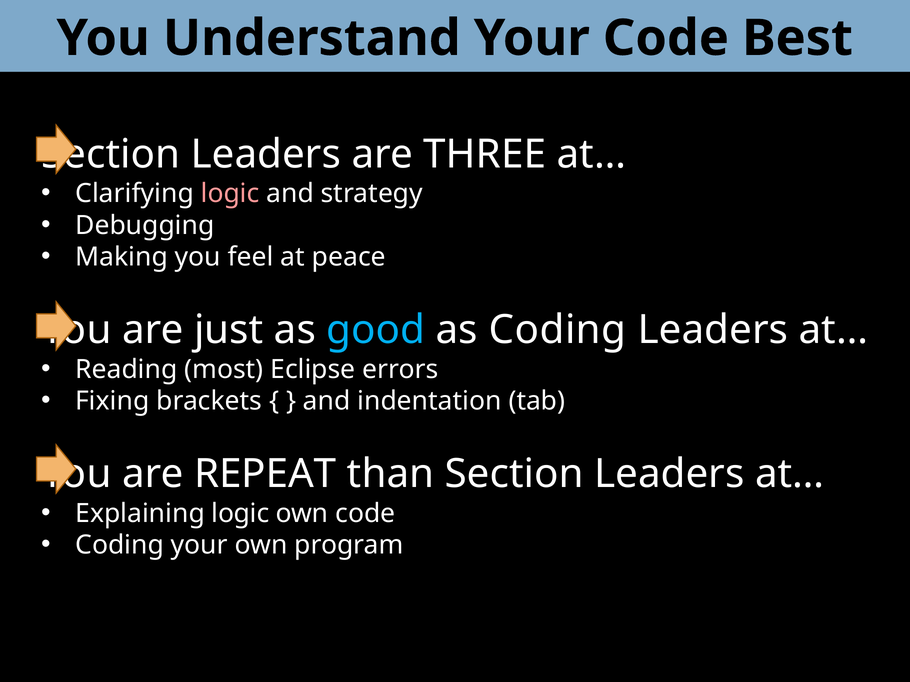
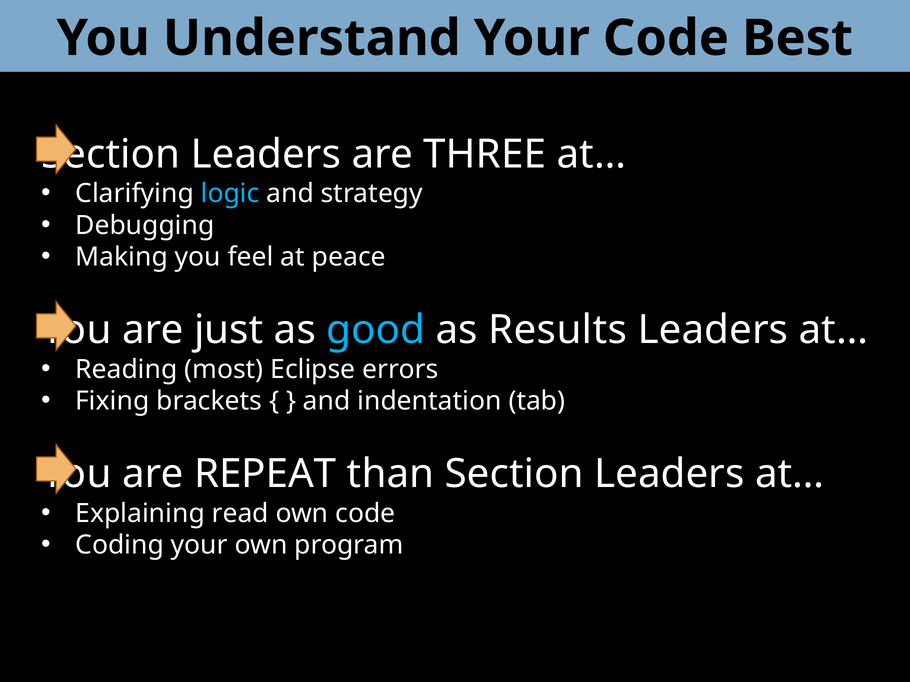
logic at (230, 194) colour: pink -> light blue
as Coding: Coding -> Results
Explaining logic: logic -> read
